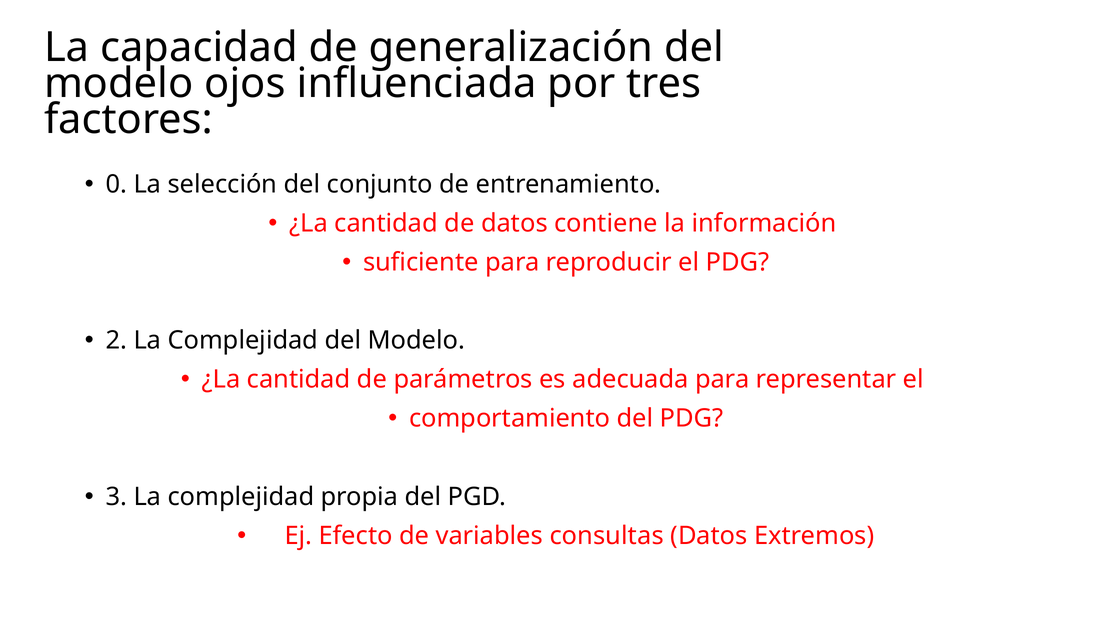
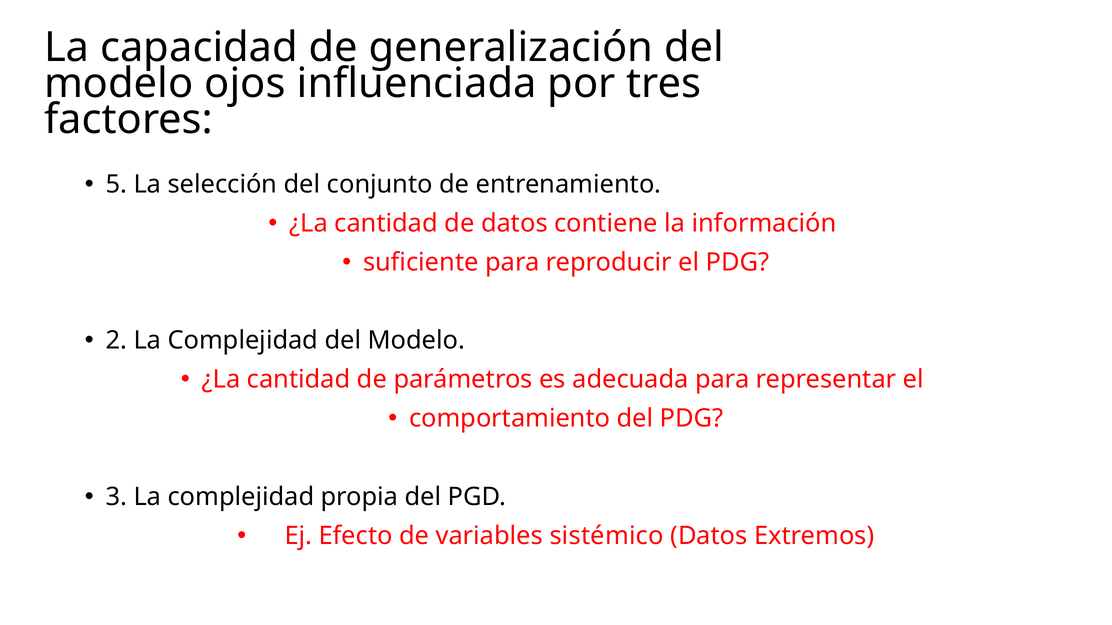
0: 0 -> 5
consultas: consultas -> sistémico
